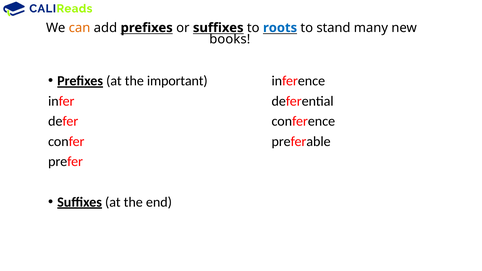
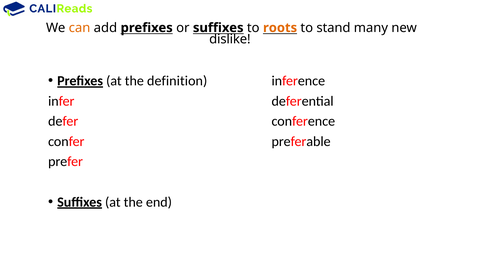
roots colour: blue -> orange
books: books -> dislike
important: important -> definition
